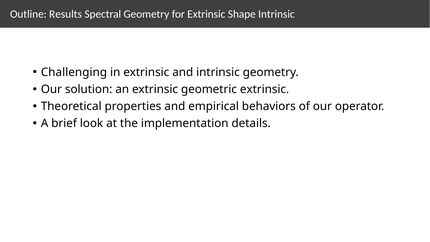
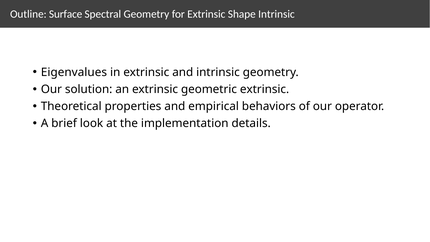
Results: Results -> Surface
Challenging: Challenging -> Eigenvalues
